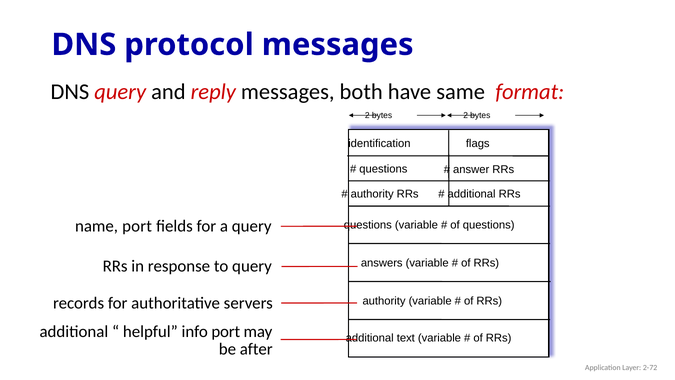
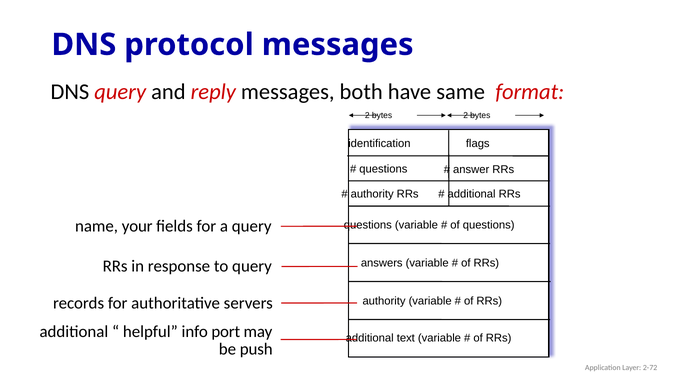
name port: port -> your
after: after -> push
